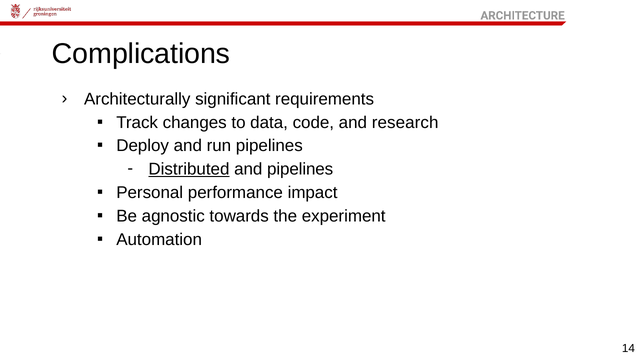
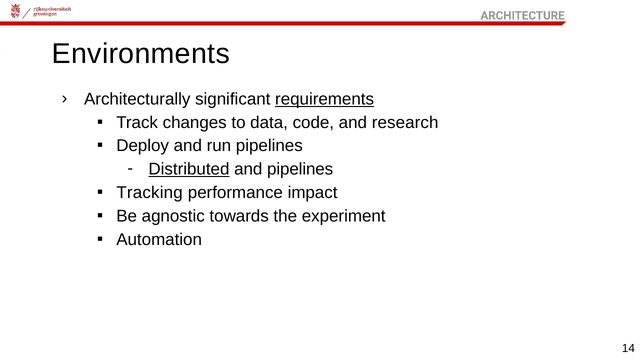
Complications: Complications -> Environments
requirements underline: none -> present
Personal: Personal -> Tracking
